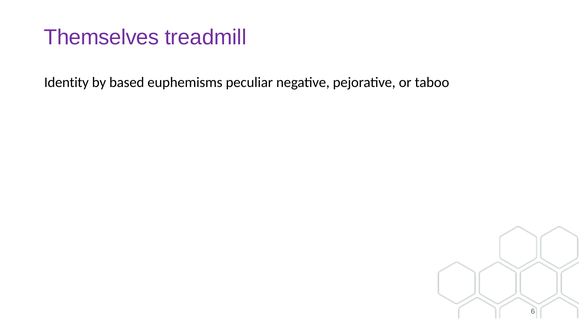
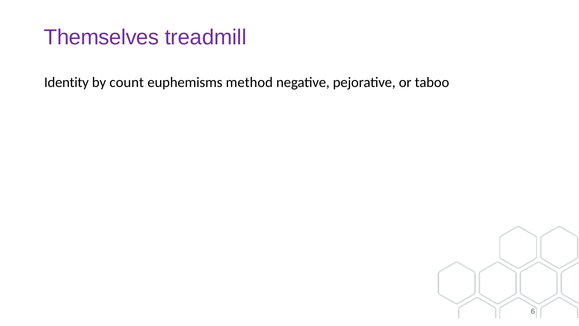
based: based -> count
peculiar: peculiar -> method
